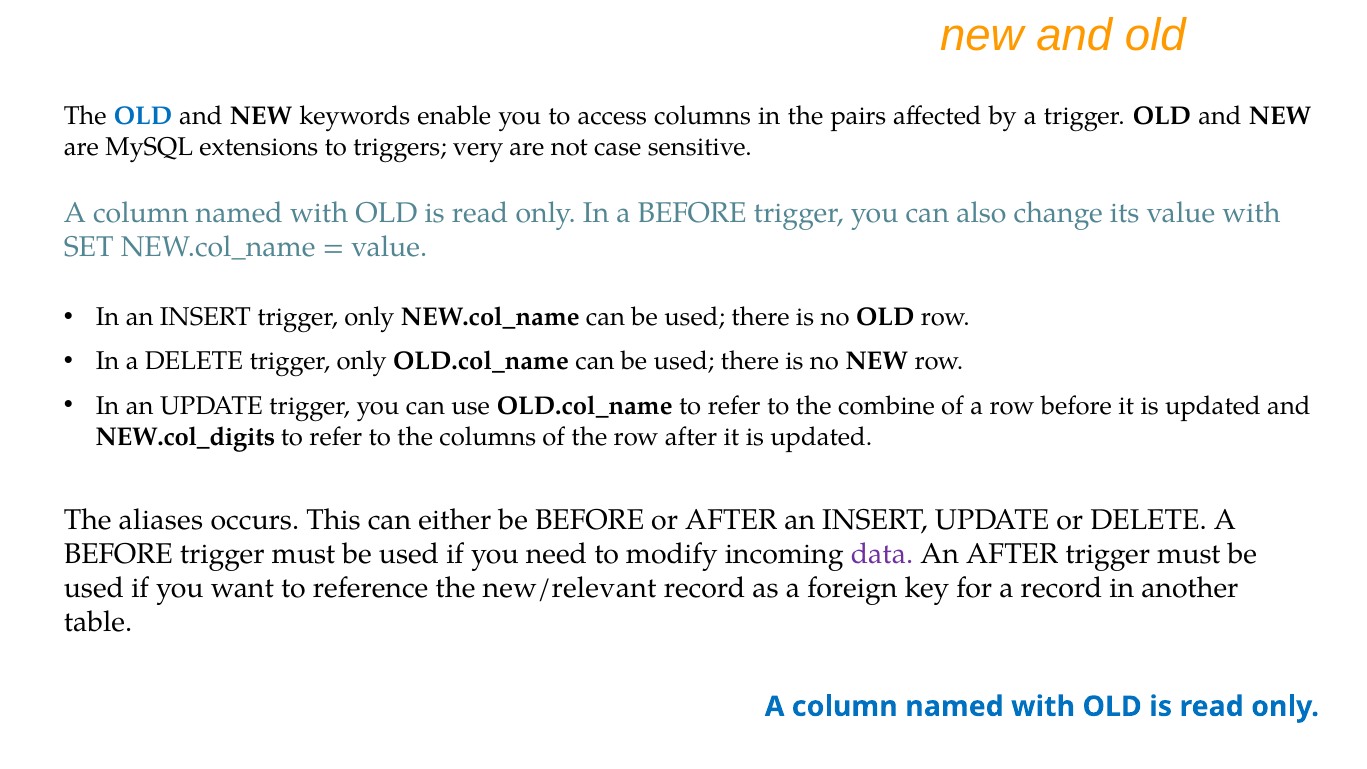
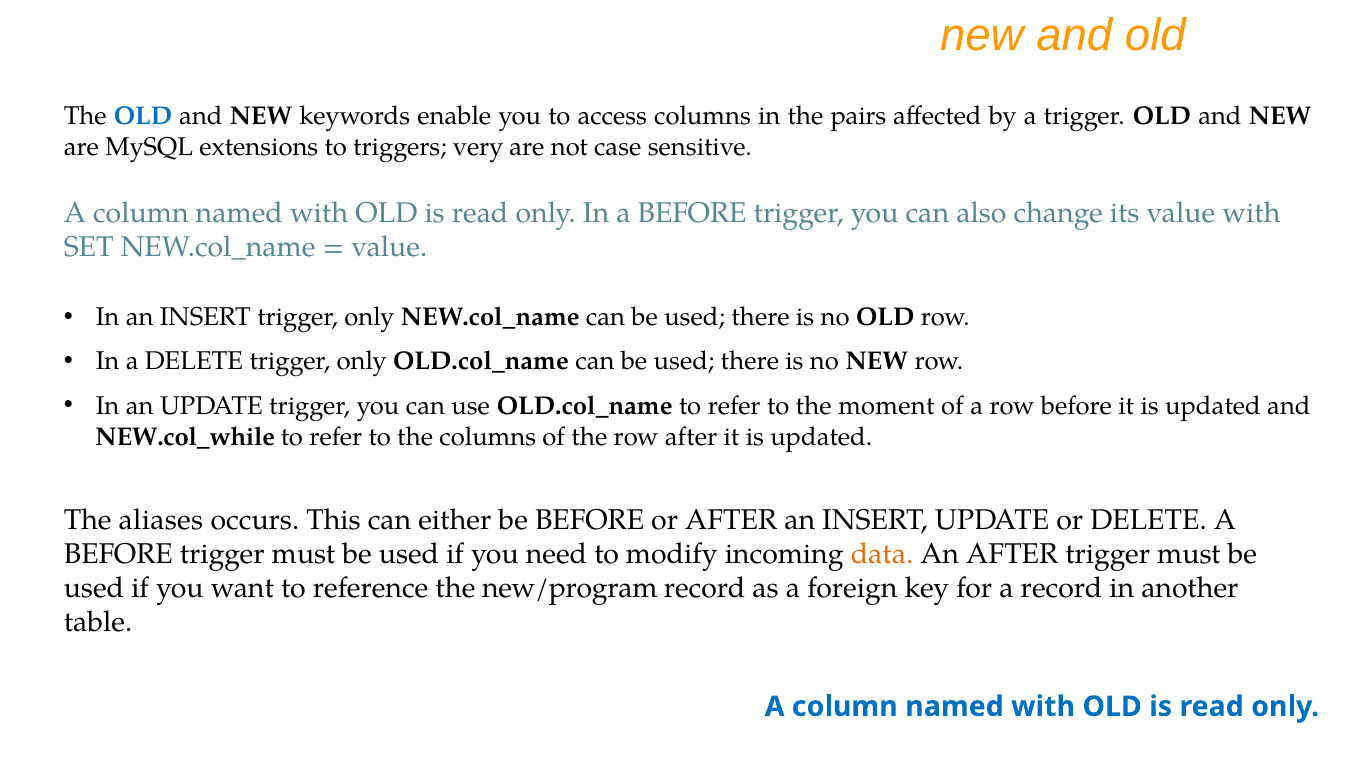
combine: combine -> moment
NEW.col_digits: NEW.col_digits -> NEW.col_while
data colour: purple -> orange
new/relevant: new/relevant -> new/program
